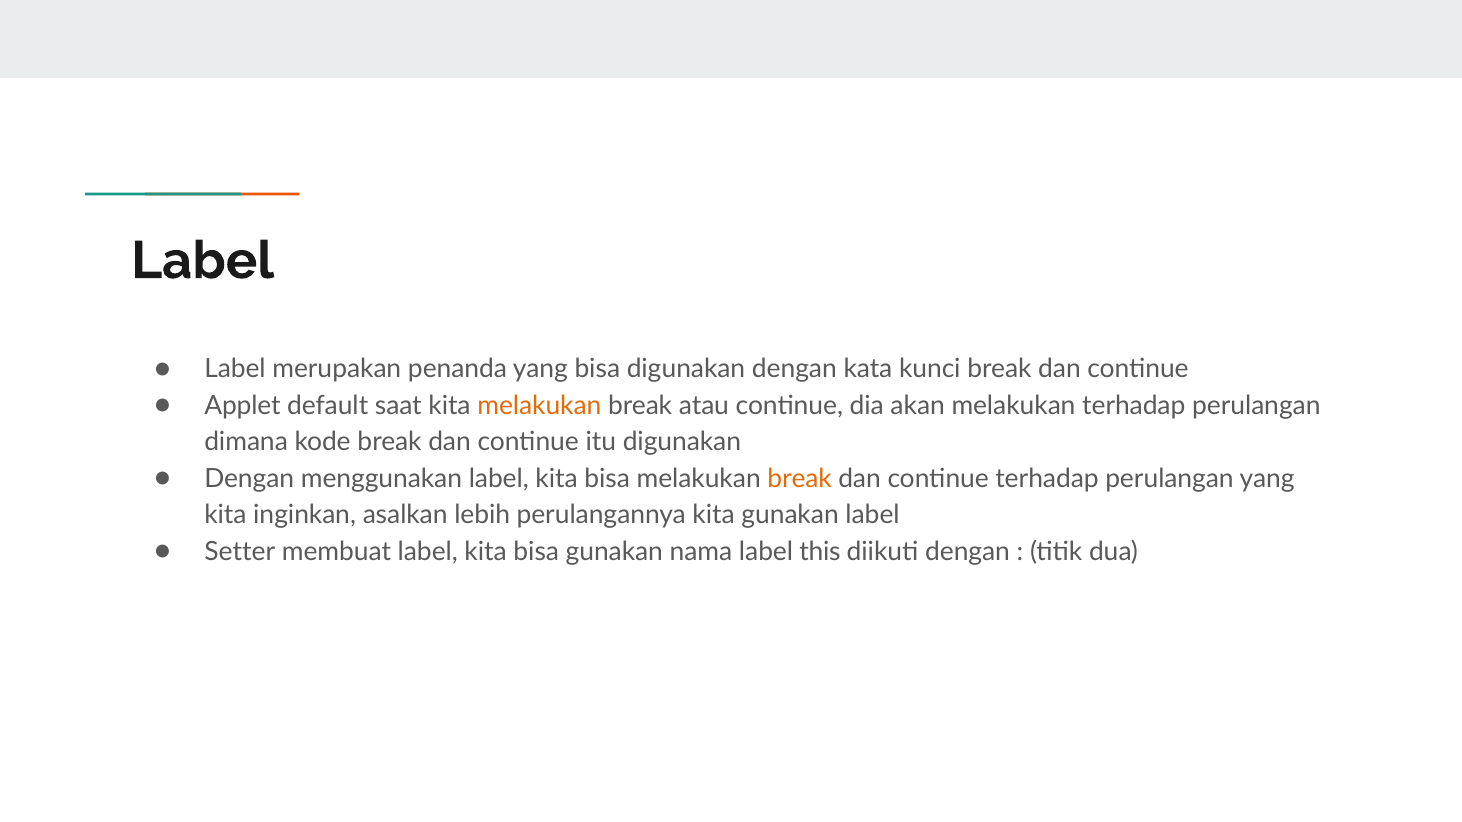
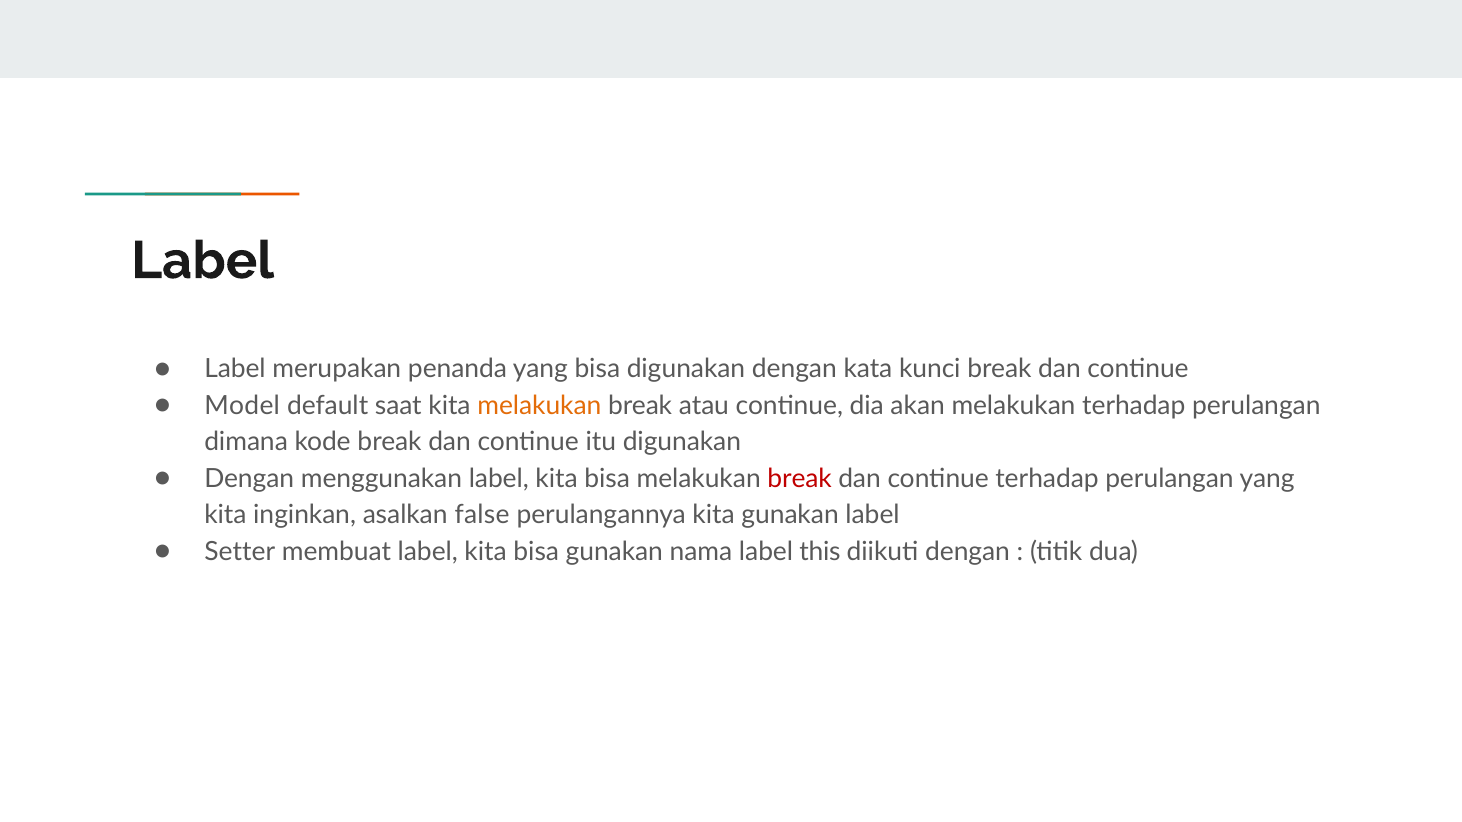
Applet: Applet -> Model
break at (800, 479) colour: orange -> red
lebih: lebih -> false
